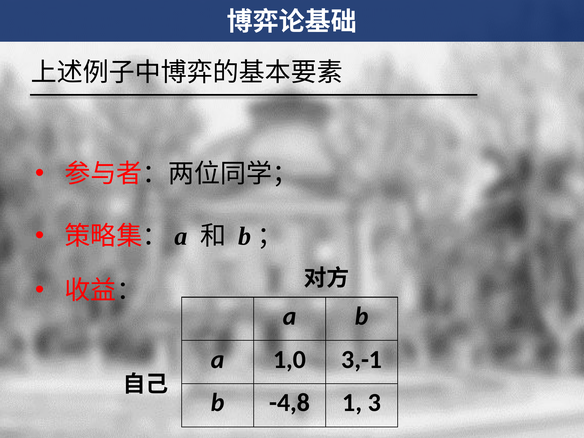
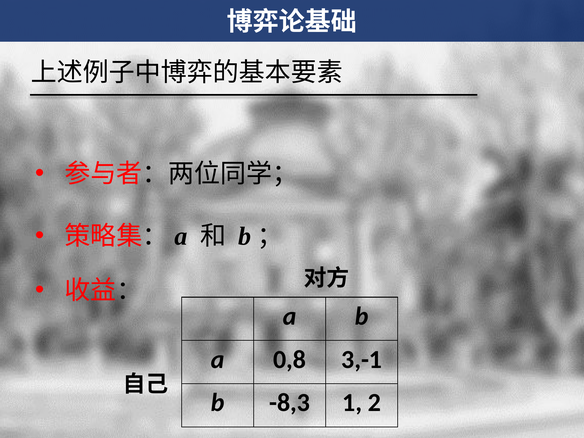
1,0: 1,0 -> 0,8
-4,8: -4,8 -> -8,3
3: 3 -> 2
